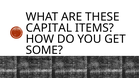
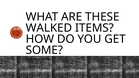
CAPITAL: CAPITAL -> WALKED
